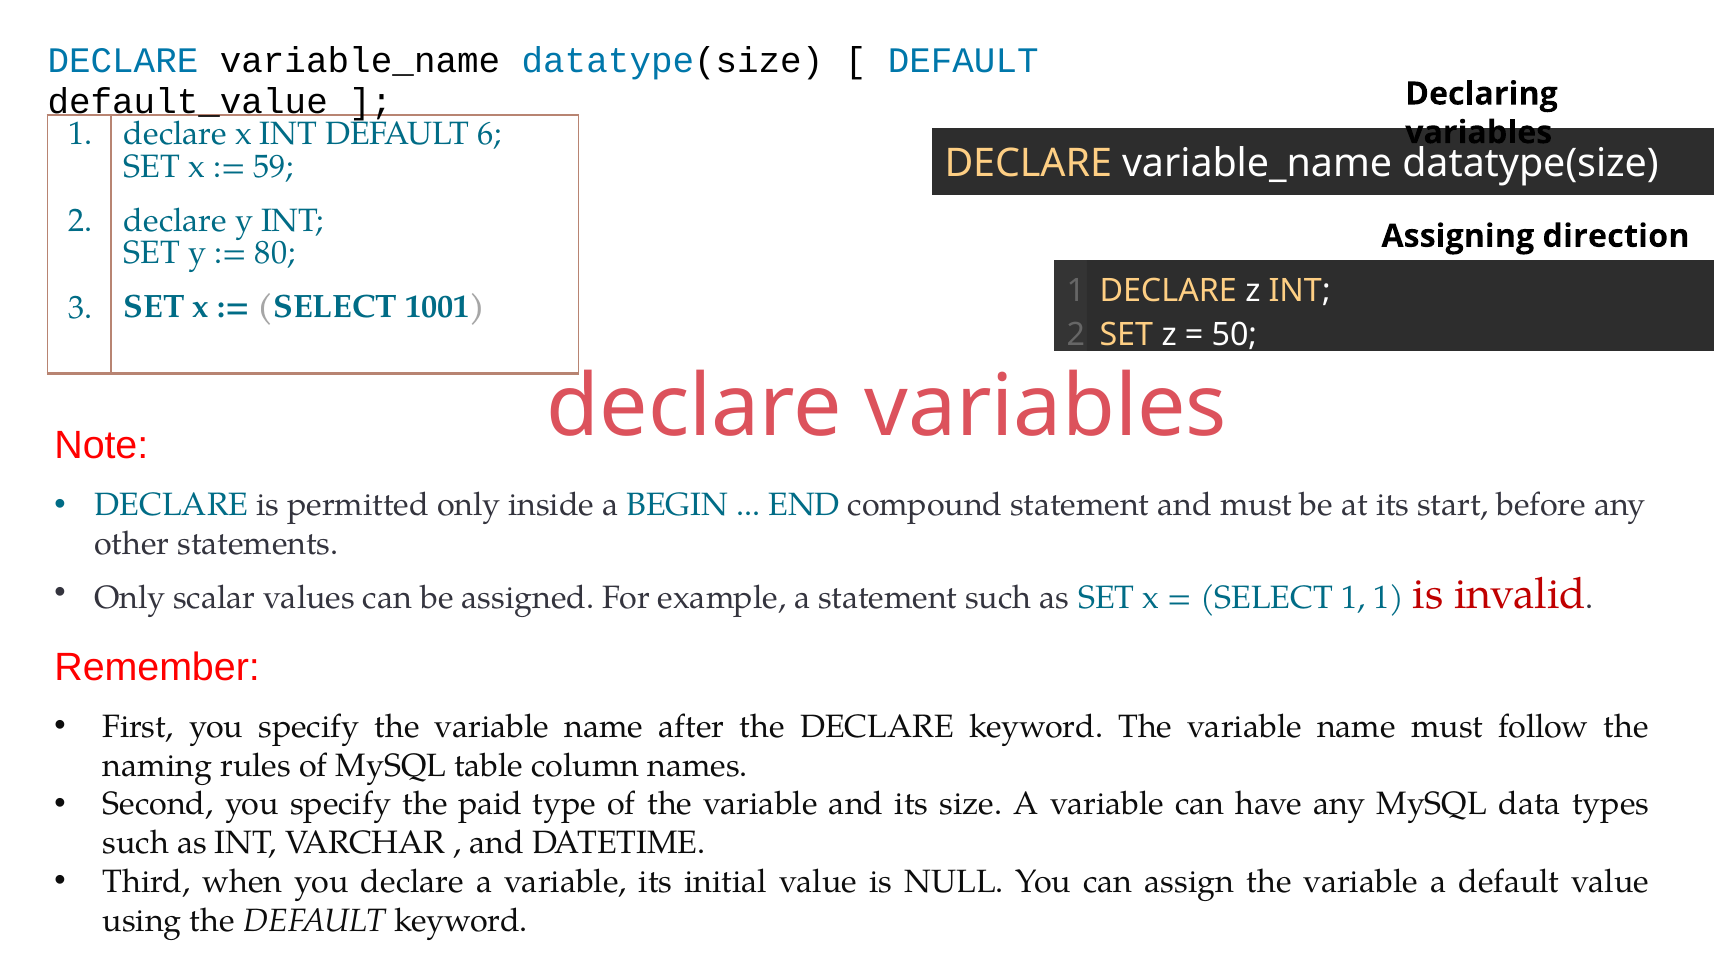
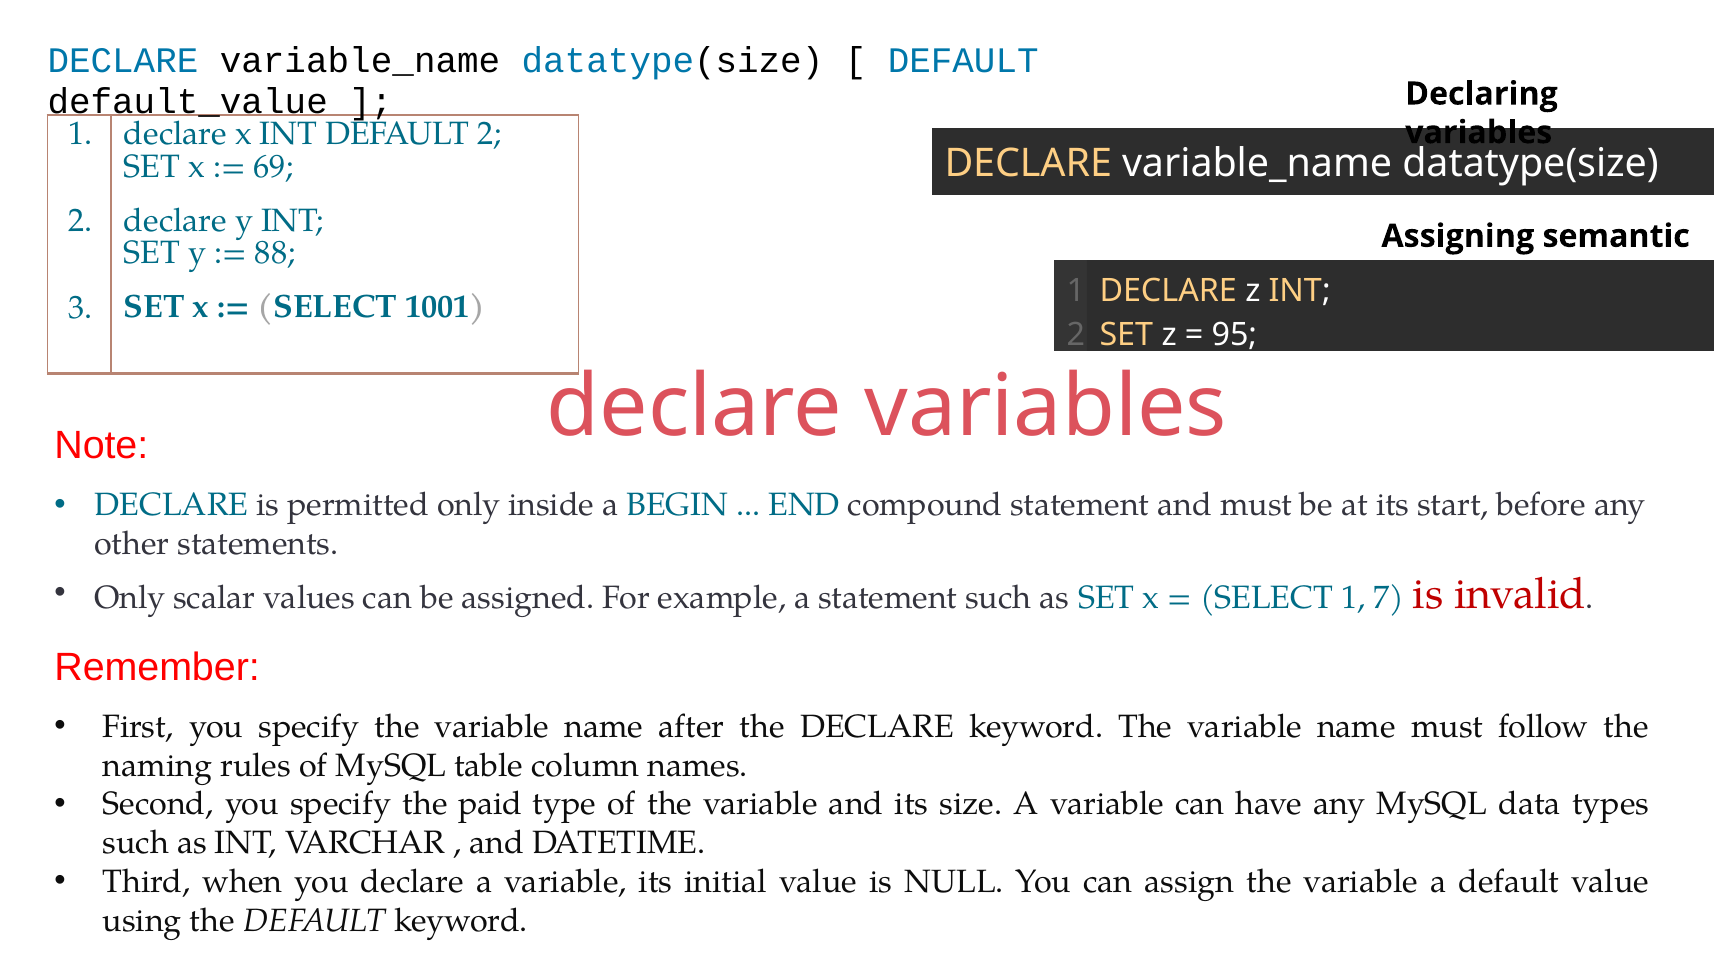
DEFAULT 6: 6 -> 2
59: 59 -> 69
direction: direction -> semantic
80: 80 -> 88
50: 50 -> 95
1 1: 1 -> 7
